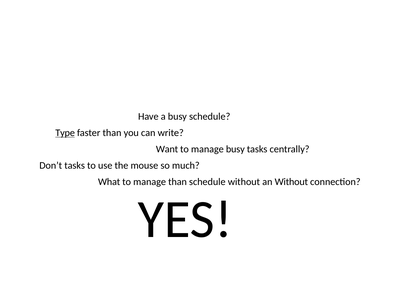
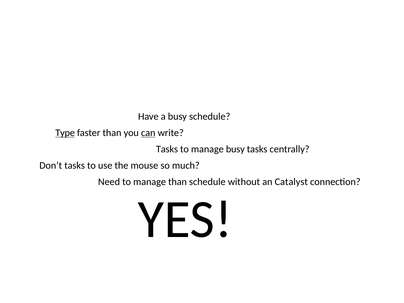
can underline: none -> present
Want at (167, 149): Want -> Tasks
What: What -> Need
an Without: Without -> Catalyst
